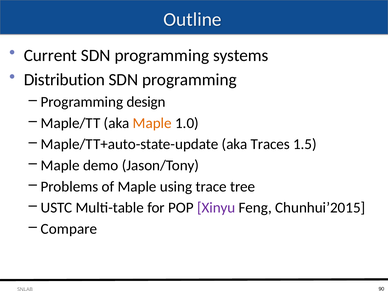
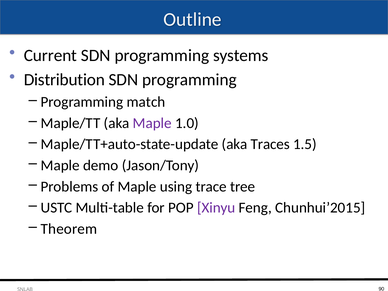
design: design -> match
Maple at (152, 123) colour: orange -> purple
Compare: Compare -> Theorem
